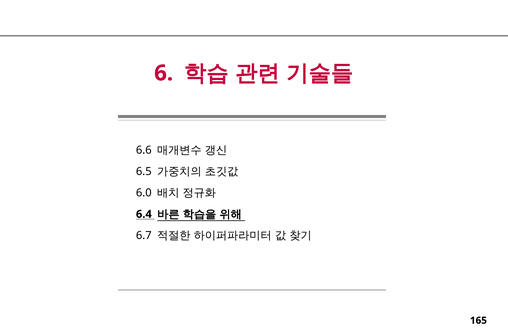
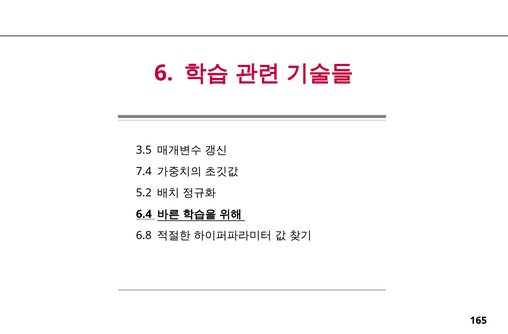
6.6: 6.6 -> 3.5
6.5: 6.5 -> 7.4
6.0: 6.0 -> 5.2
6.7: 6.7 -> 6.8
